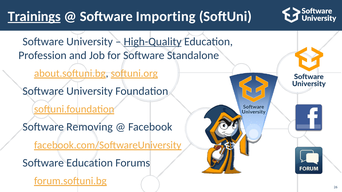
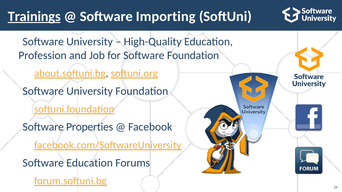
High-Quality underline: present -> none
Software Standalone: Standalone -> Foundation
Removing: Removing -> Properties
